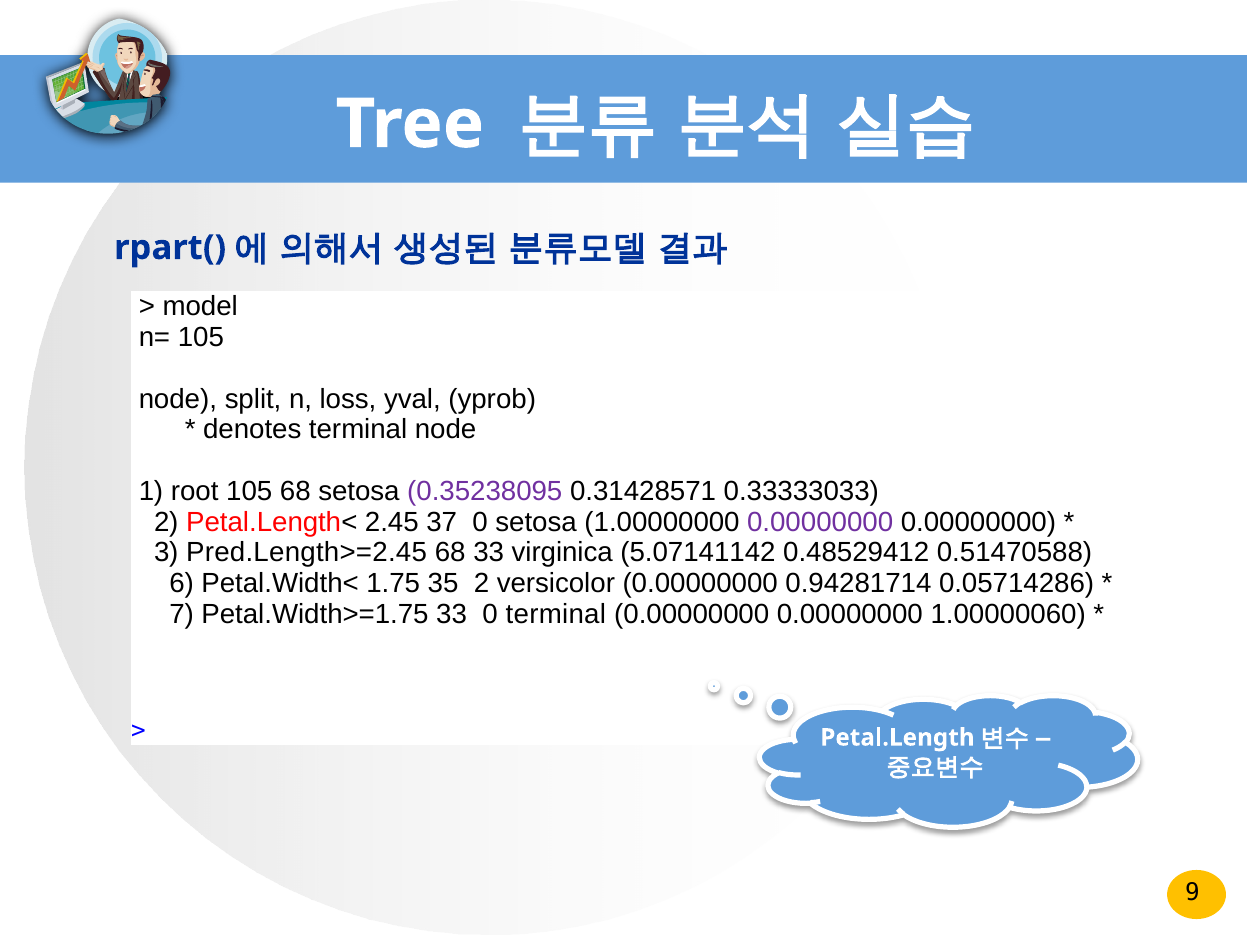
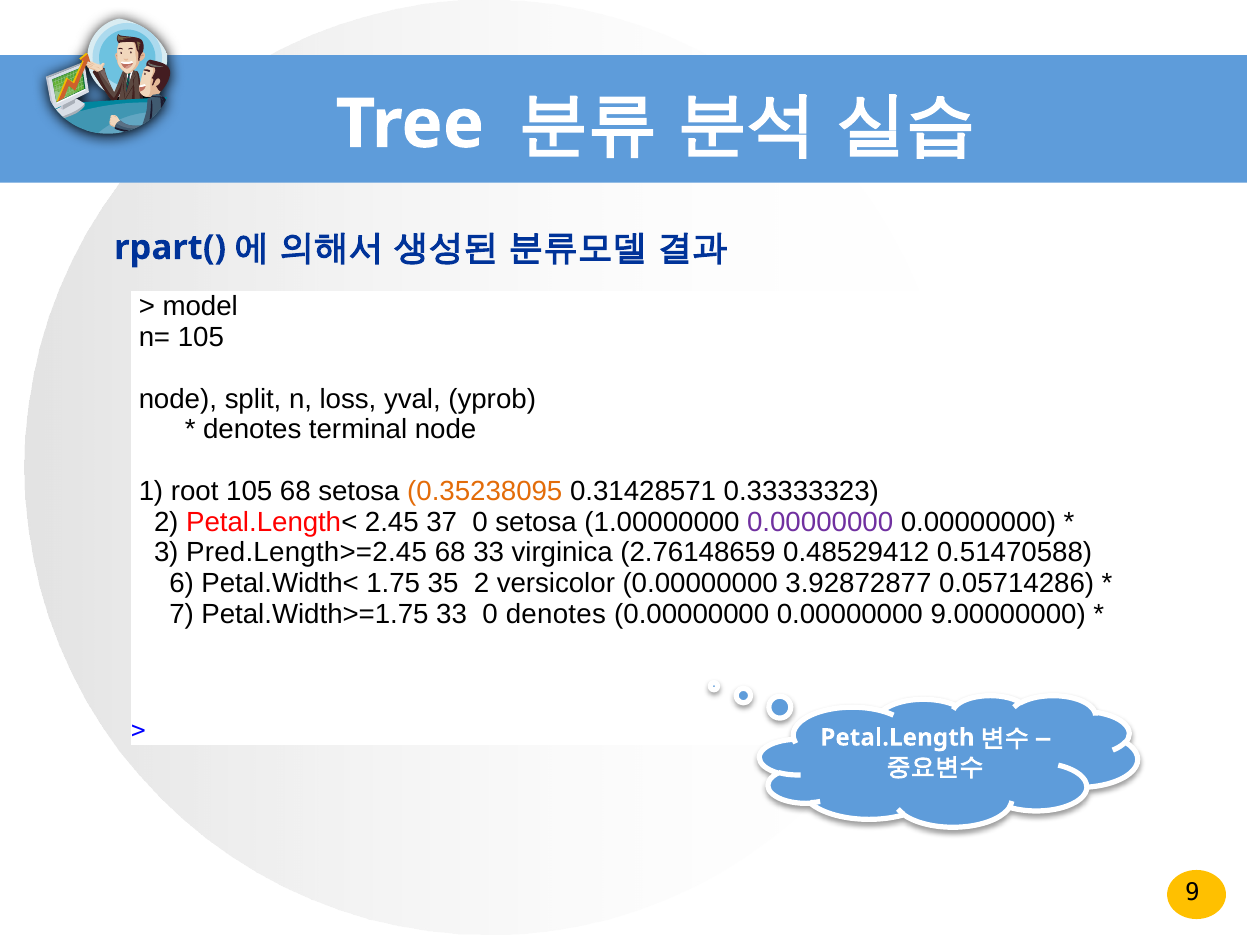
0.35238095 colour: purple -> orange
0.33333033: 0.33333033 -> 0.33333323
5.07141142: 5.07141142 -> 2.76148659
0.94281714: 0.94281714 -> 3.92872877
0 terminal: terminal -> denotes
1.00000060: 1.00000060 -> 9.00000000
